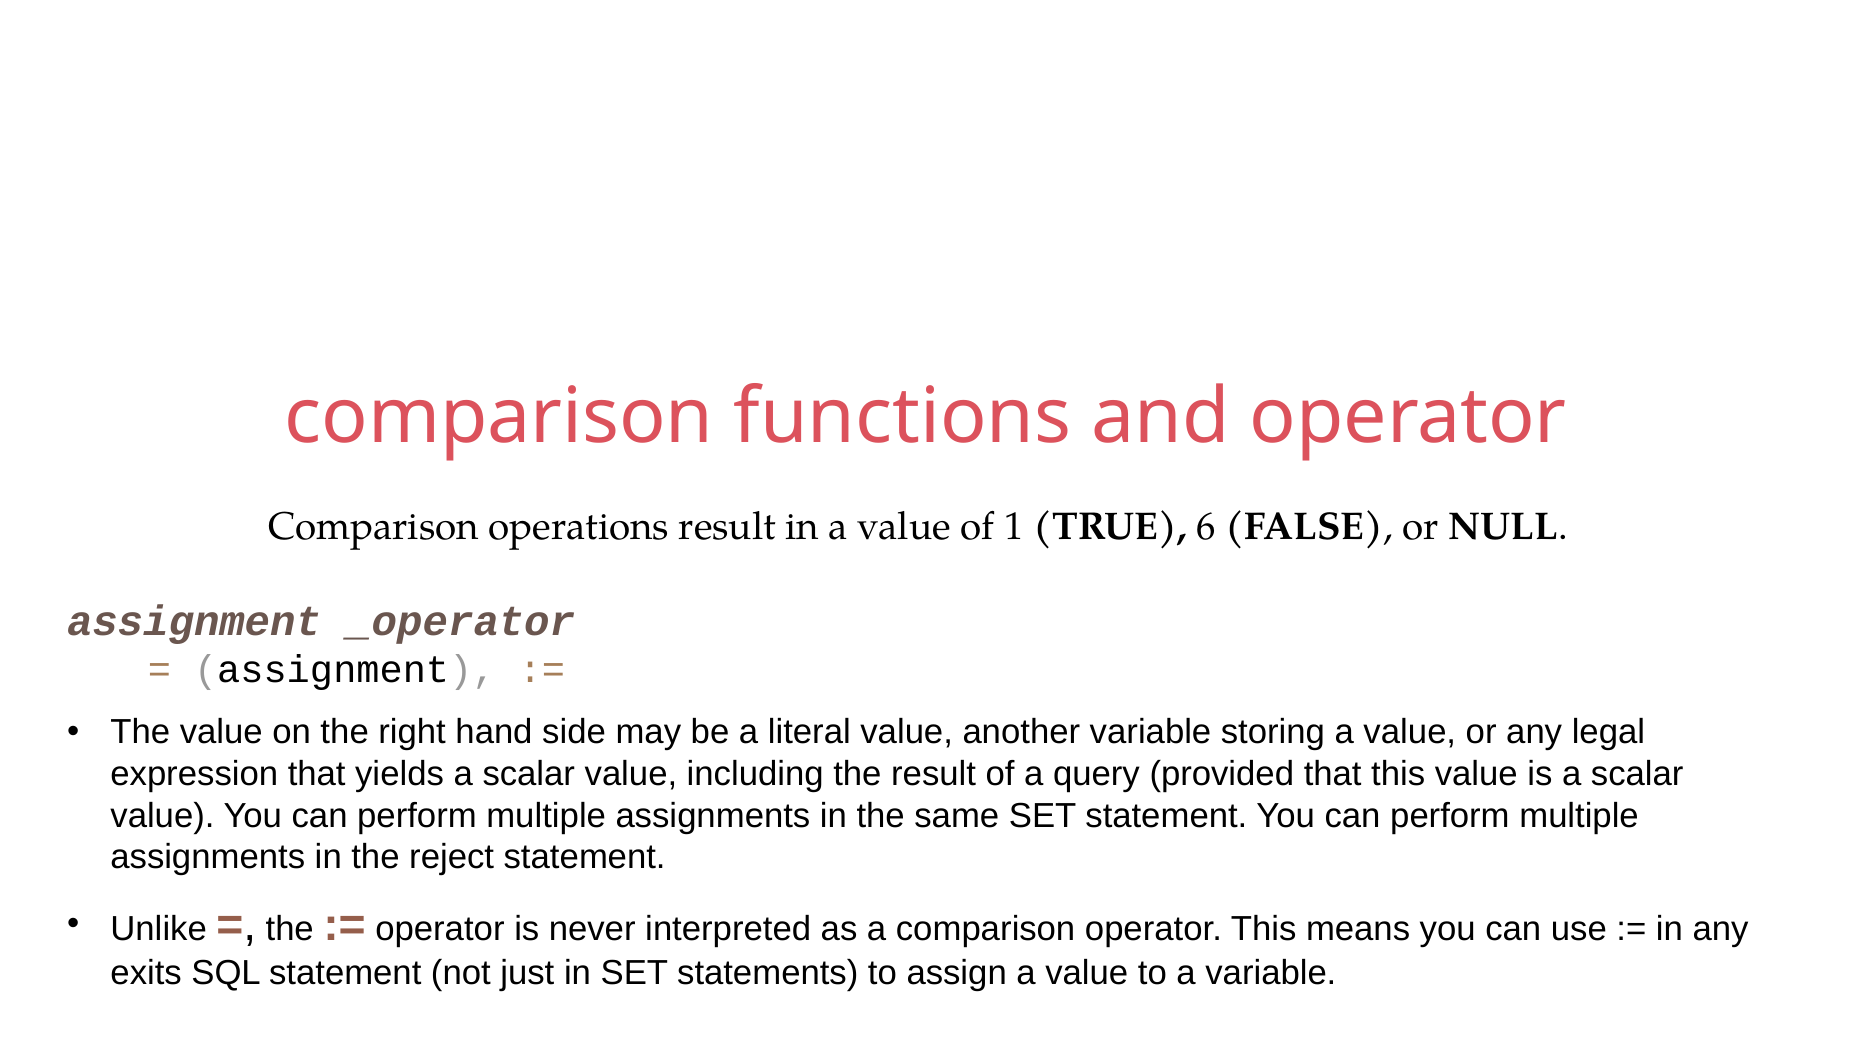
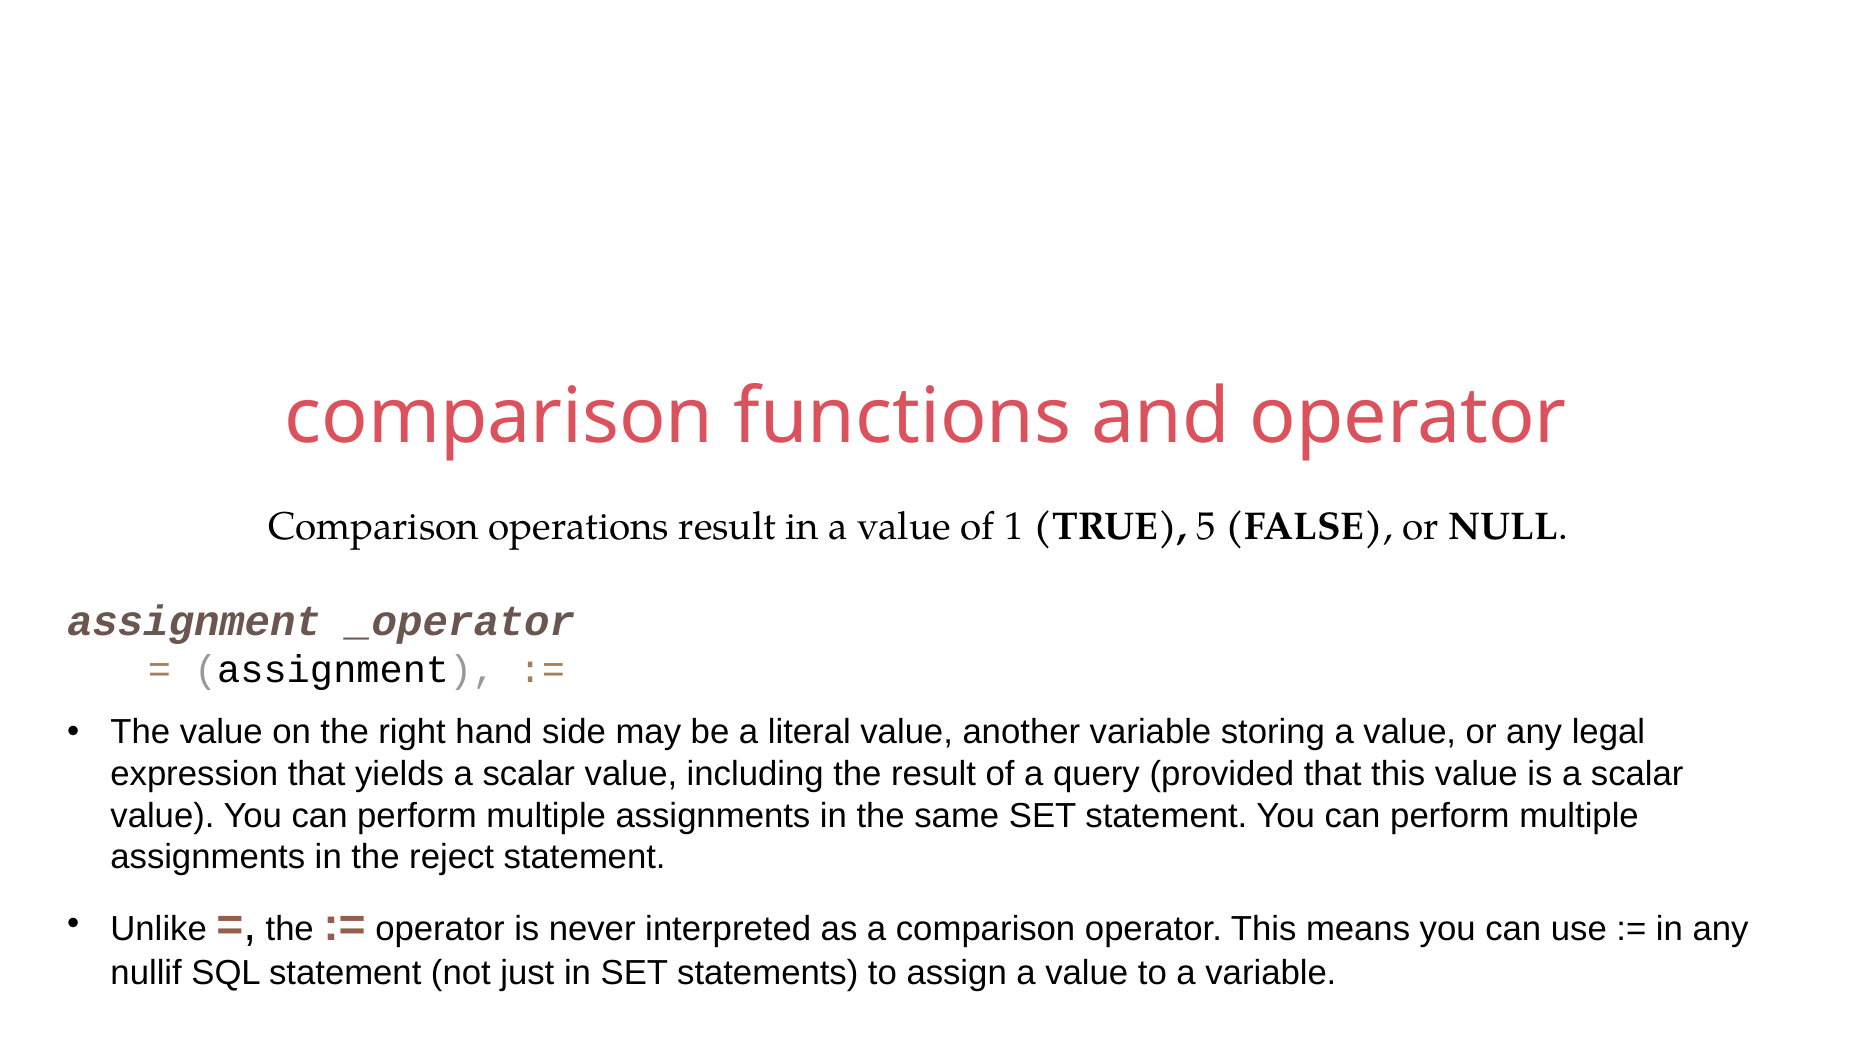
6: 6 -> 5
exits: exits -> nullif
